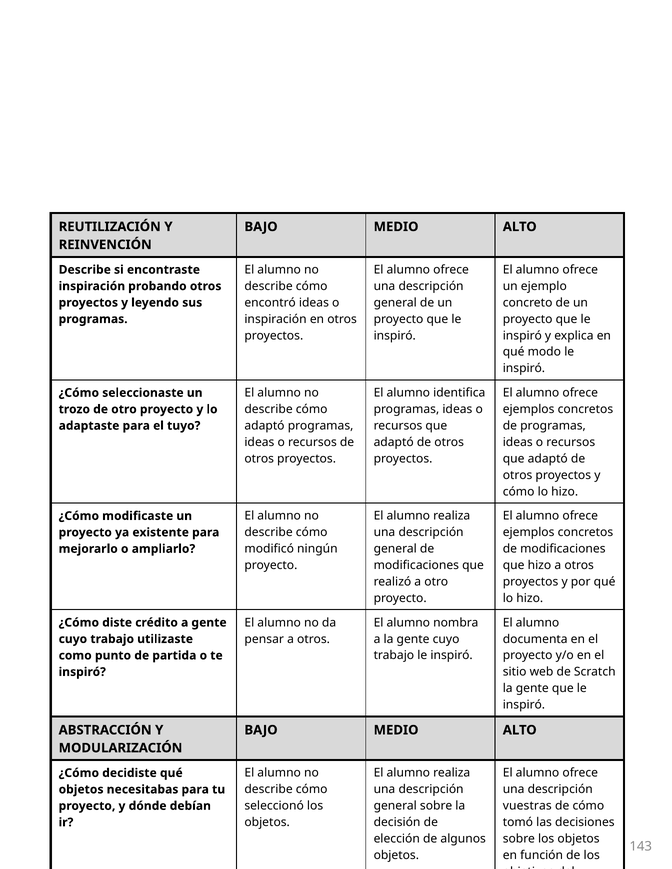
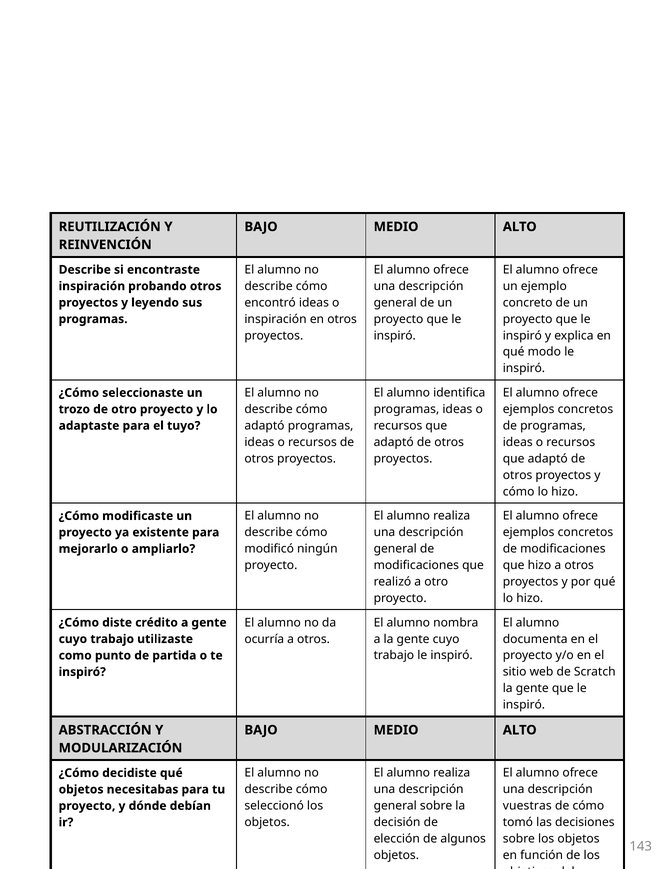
pensar: pensar -> ocurría
